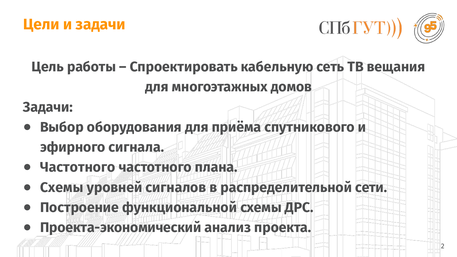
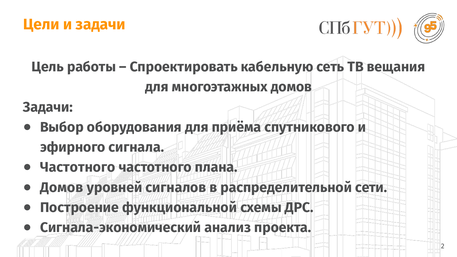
Схемы at (62, 188): Схемы -> Домов
Проекта-экономический: Проекта-экономический -> Сигнала-экономический
